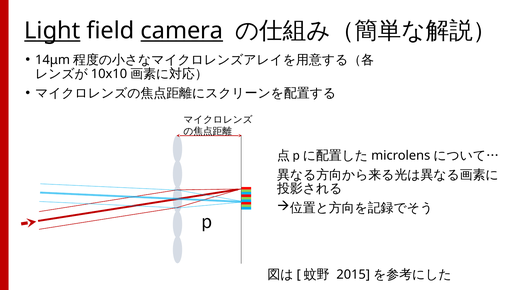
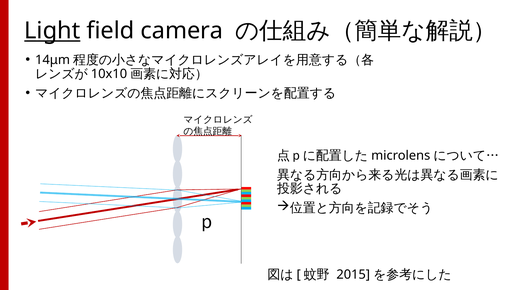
camera underline: present -> none
